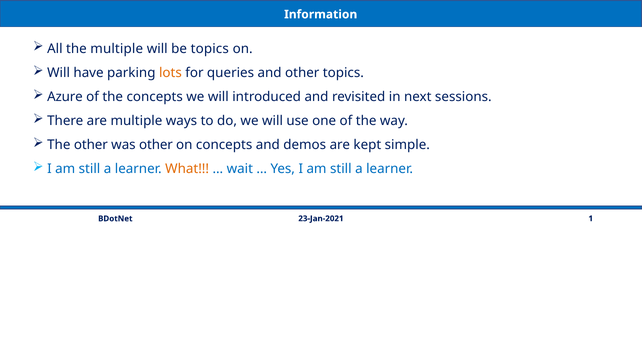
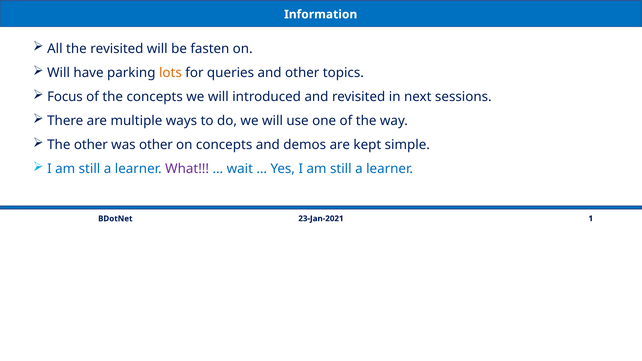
the multiple: multiple -> revisited
be topics: topics -> fasten
Azure: Azure -> Focus
What colour: orange -> purple
